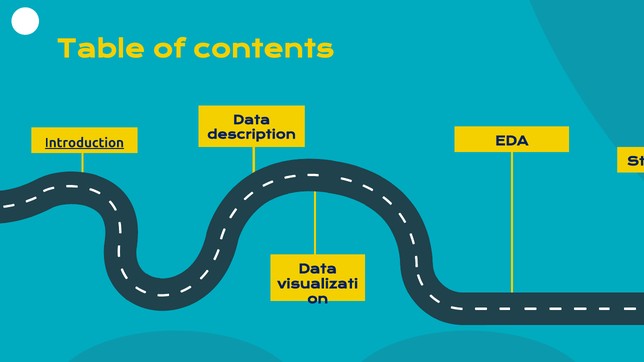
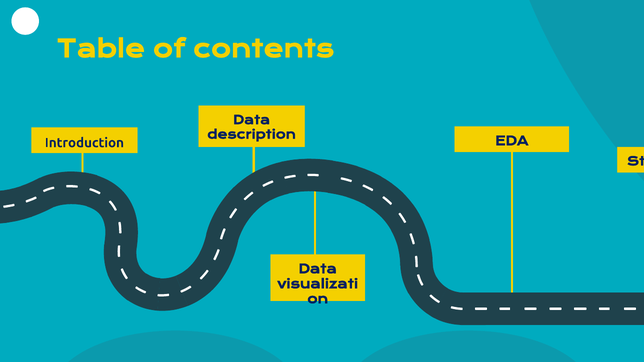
Introduction underline: present -> none
